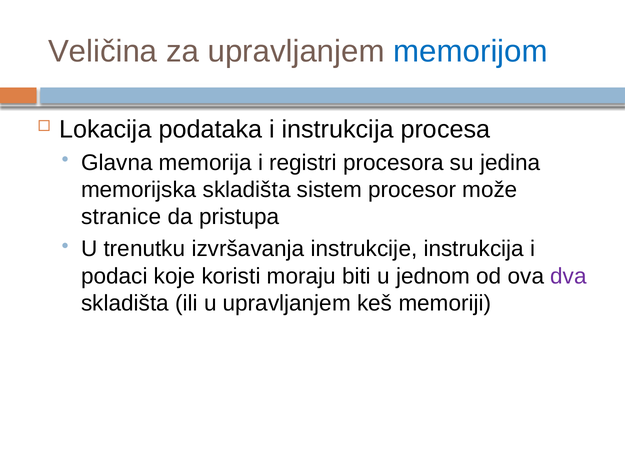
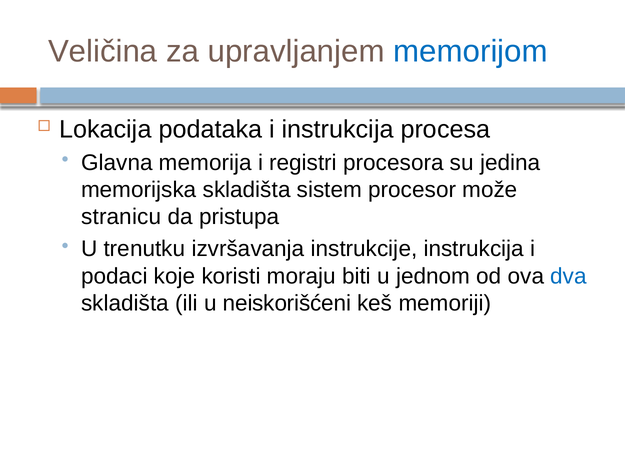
stranice: stranice -> stranicu
dva colour: purple -> blue
u upravljanjem: upravljanjem -> neiskorišćeni
